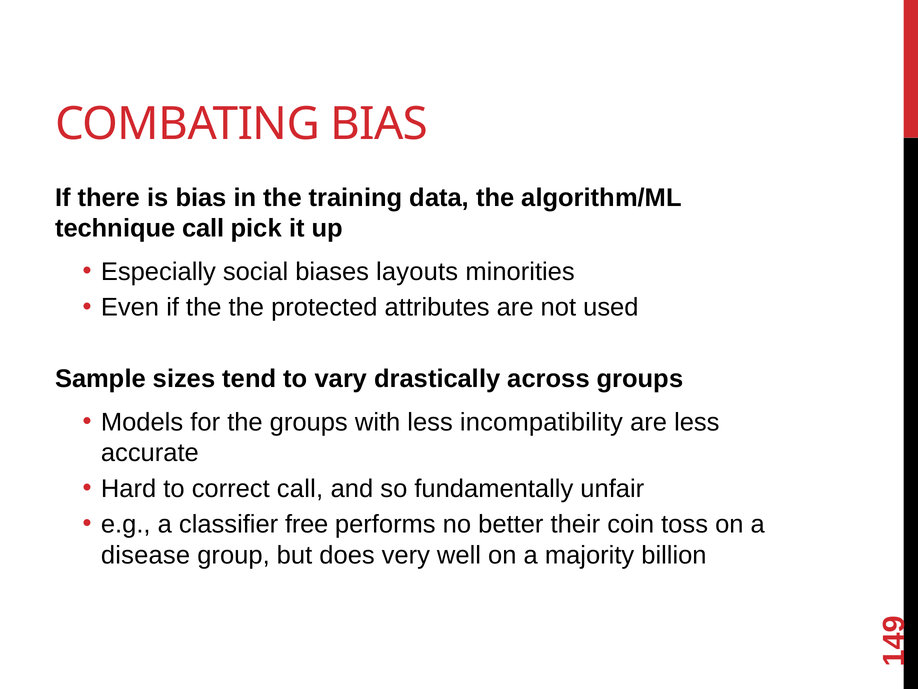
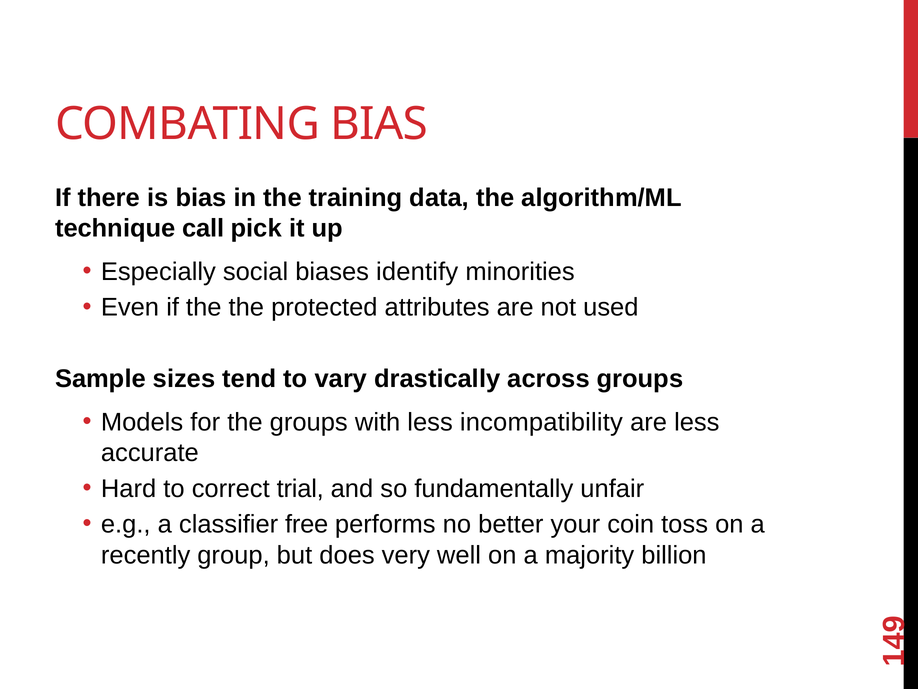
layouts: layouts -> identify
correct call: call -> trial
their: their -> your
disease: disease -> recently
